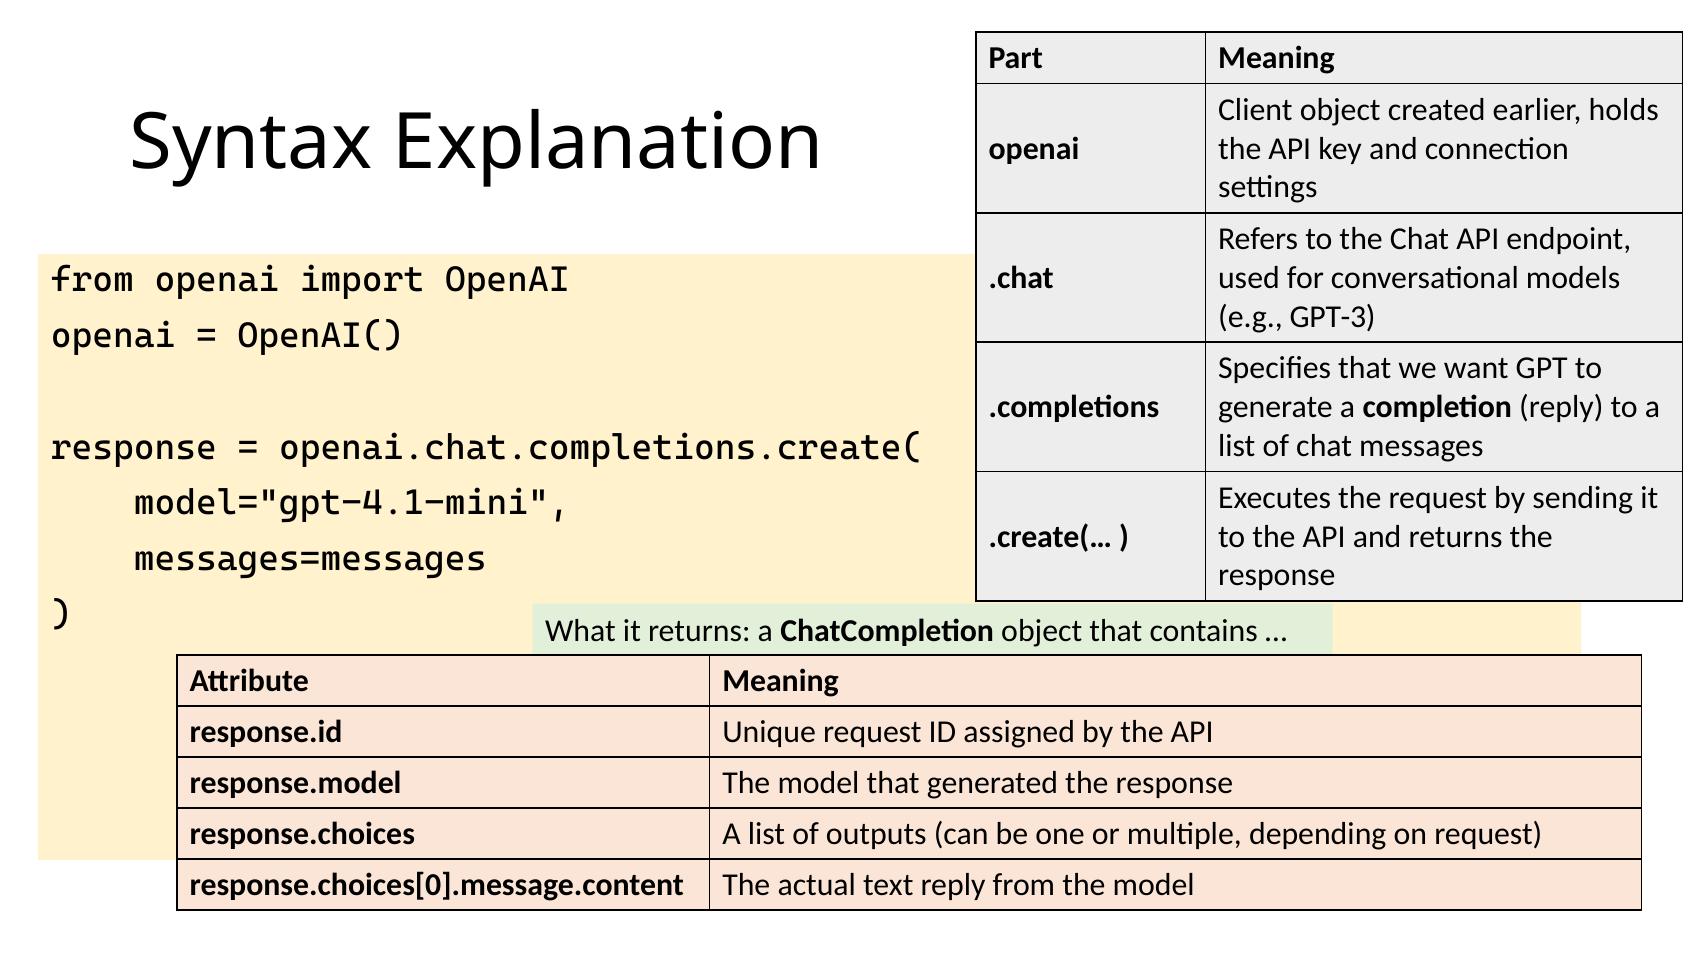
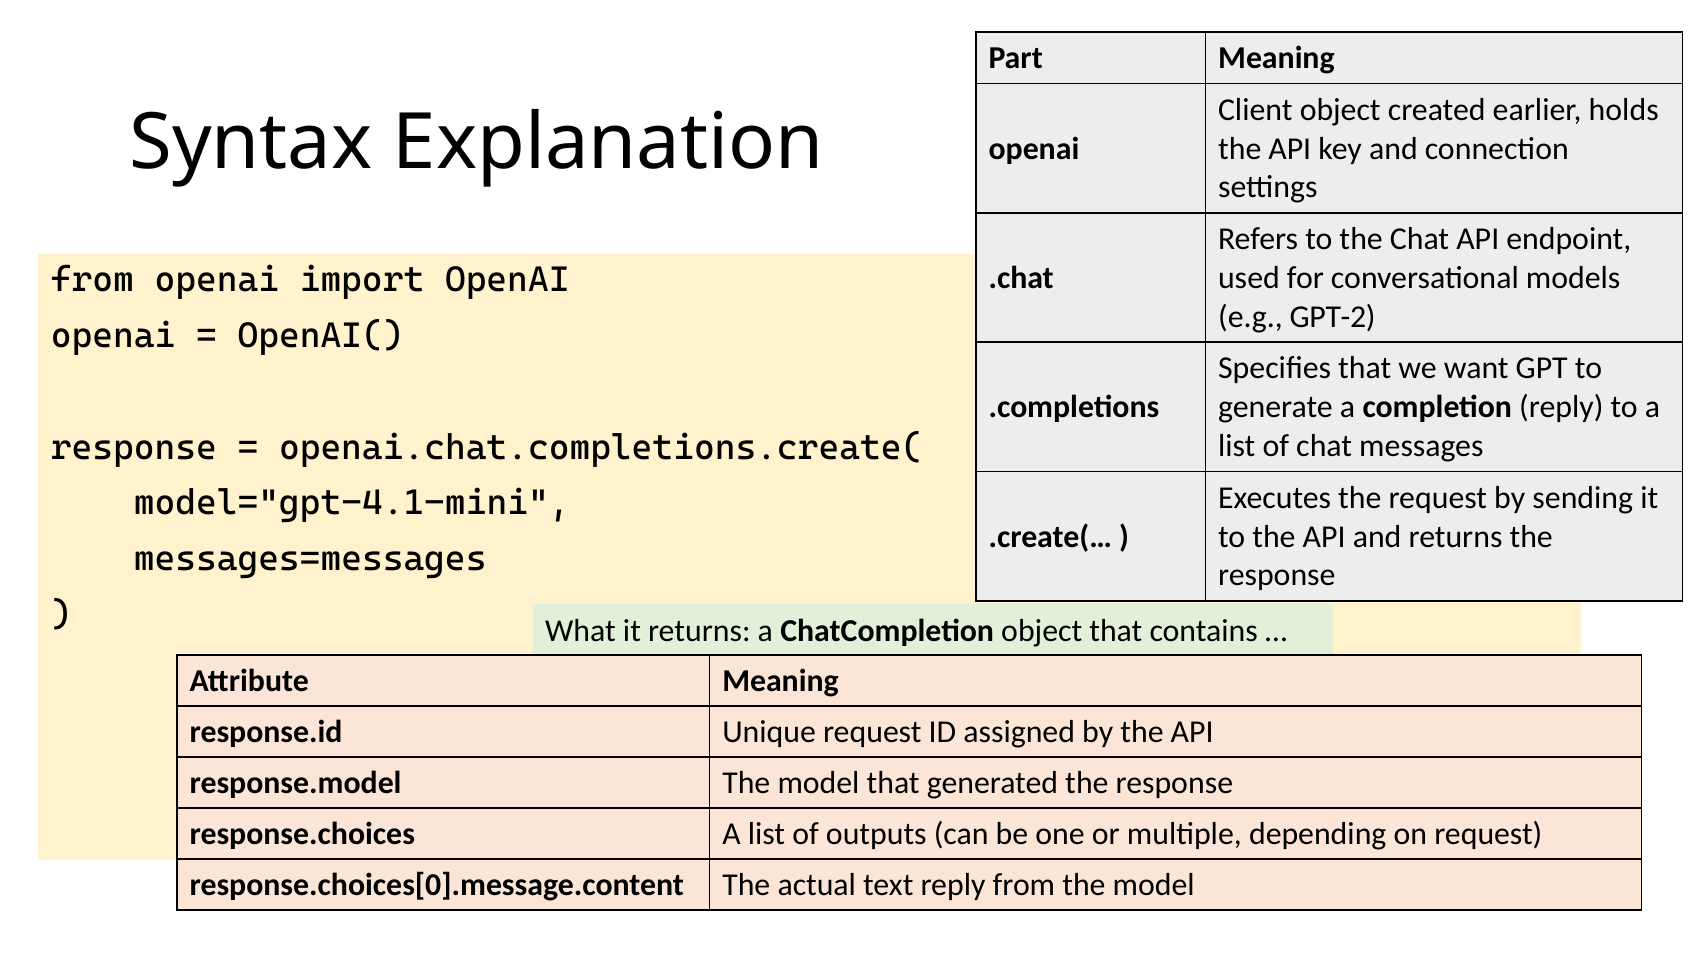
GPT-3: GPT-3 -> GPT-2
